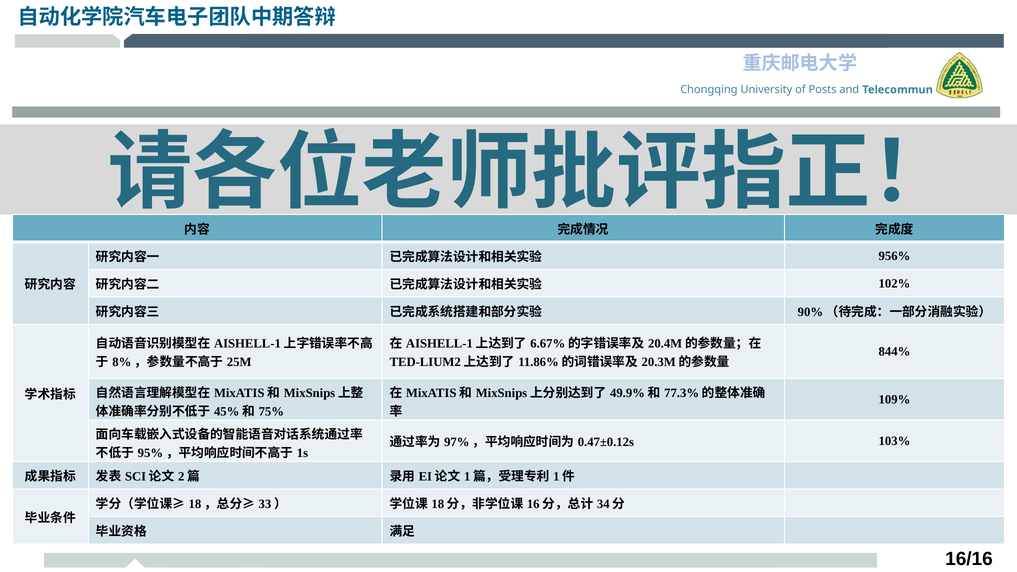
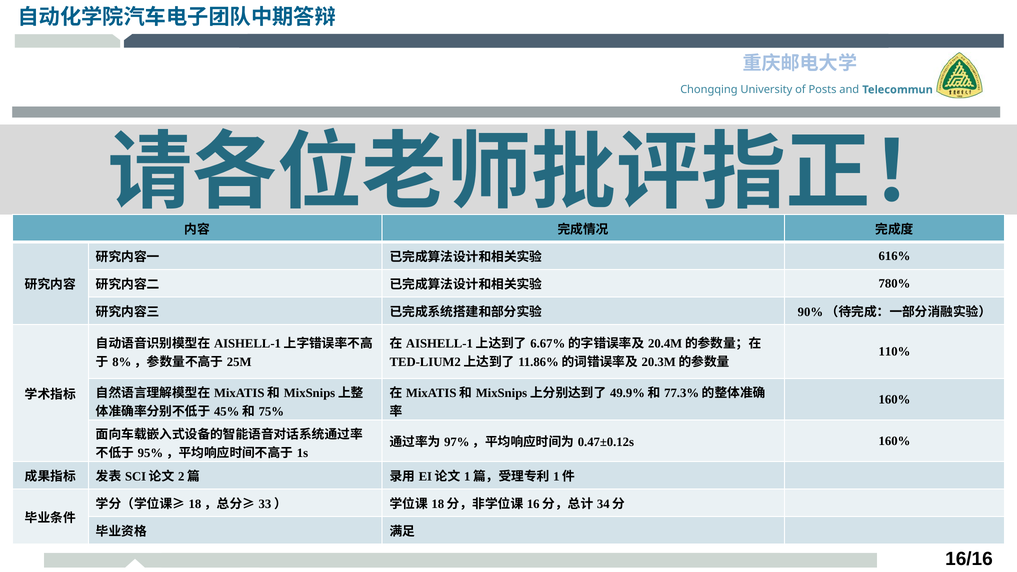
956%: 956% -> 616%
102%: 102% -> 780%
844%: 844% -> 110%
109% at (894, 399): 109% -> 160%
103% at (894, 441): 103% -> 160%
